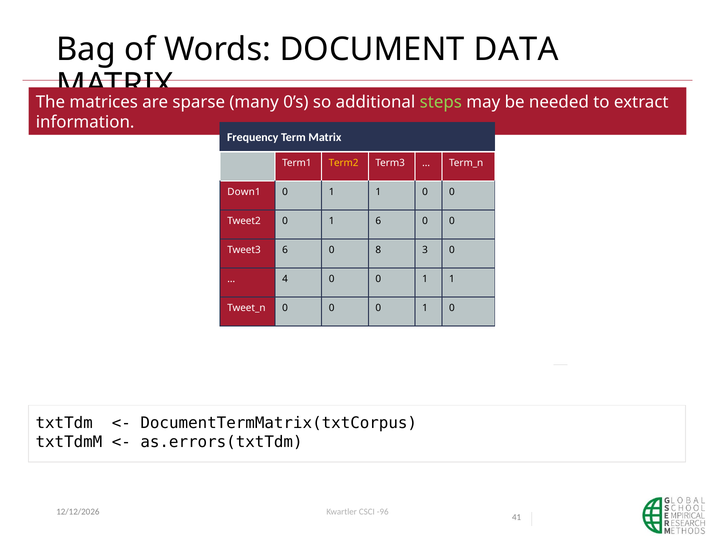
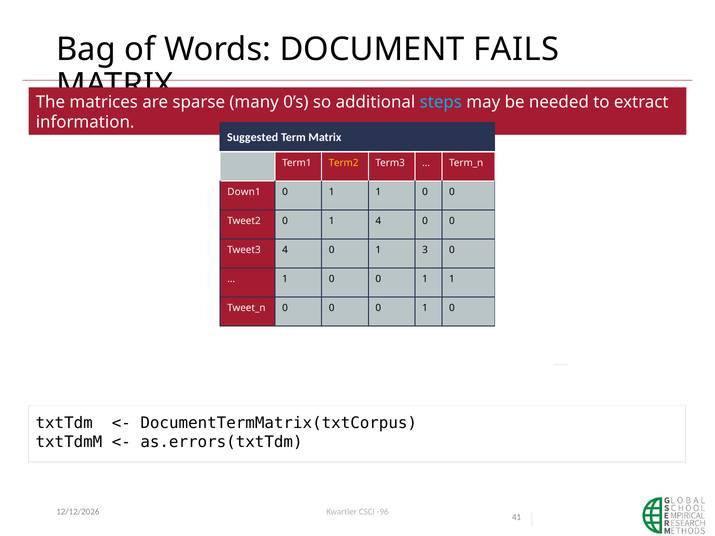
DATA: DATA -> FAILS
steps colour: light green -> light blue
Frequency: Frequency -> Suggested
1 6: 6 -> 4
Tweet3 6: 6 -> 4
8 at (378, 250): 8 -> 1
4 at (285, 279): 4 -> 1
